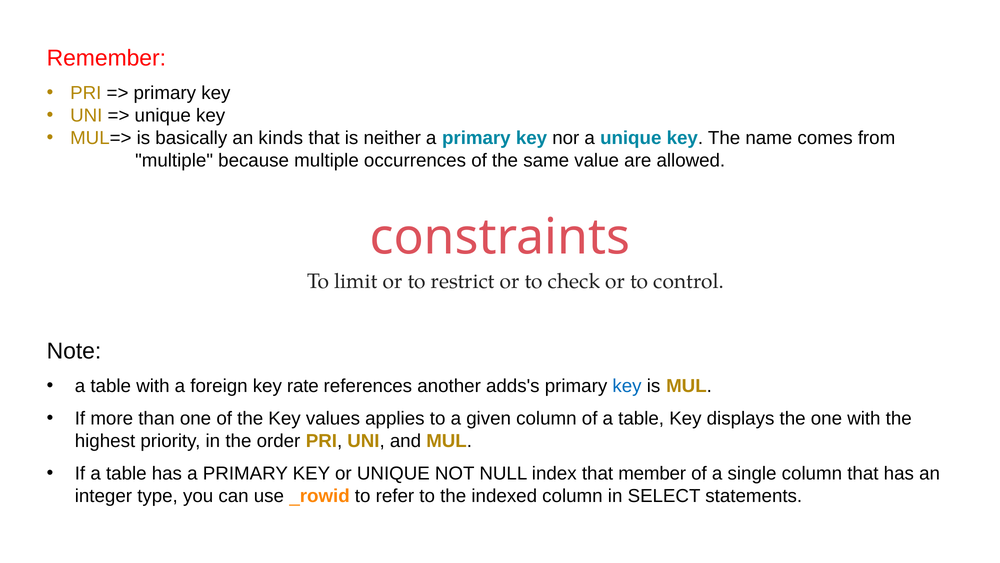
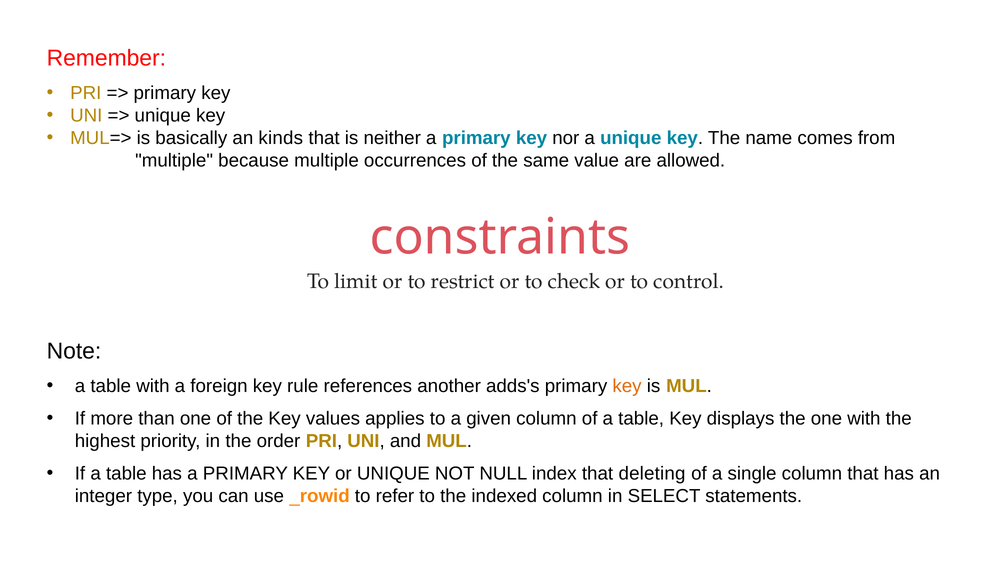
rate: rate -> rule
key at (627, 386) colour: blue -> orange
member: member -> deleting
